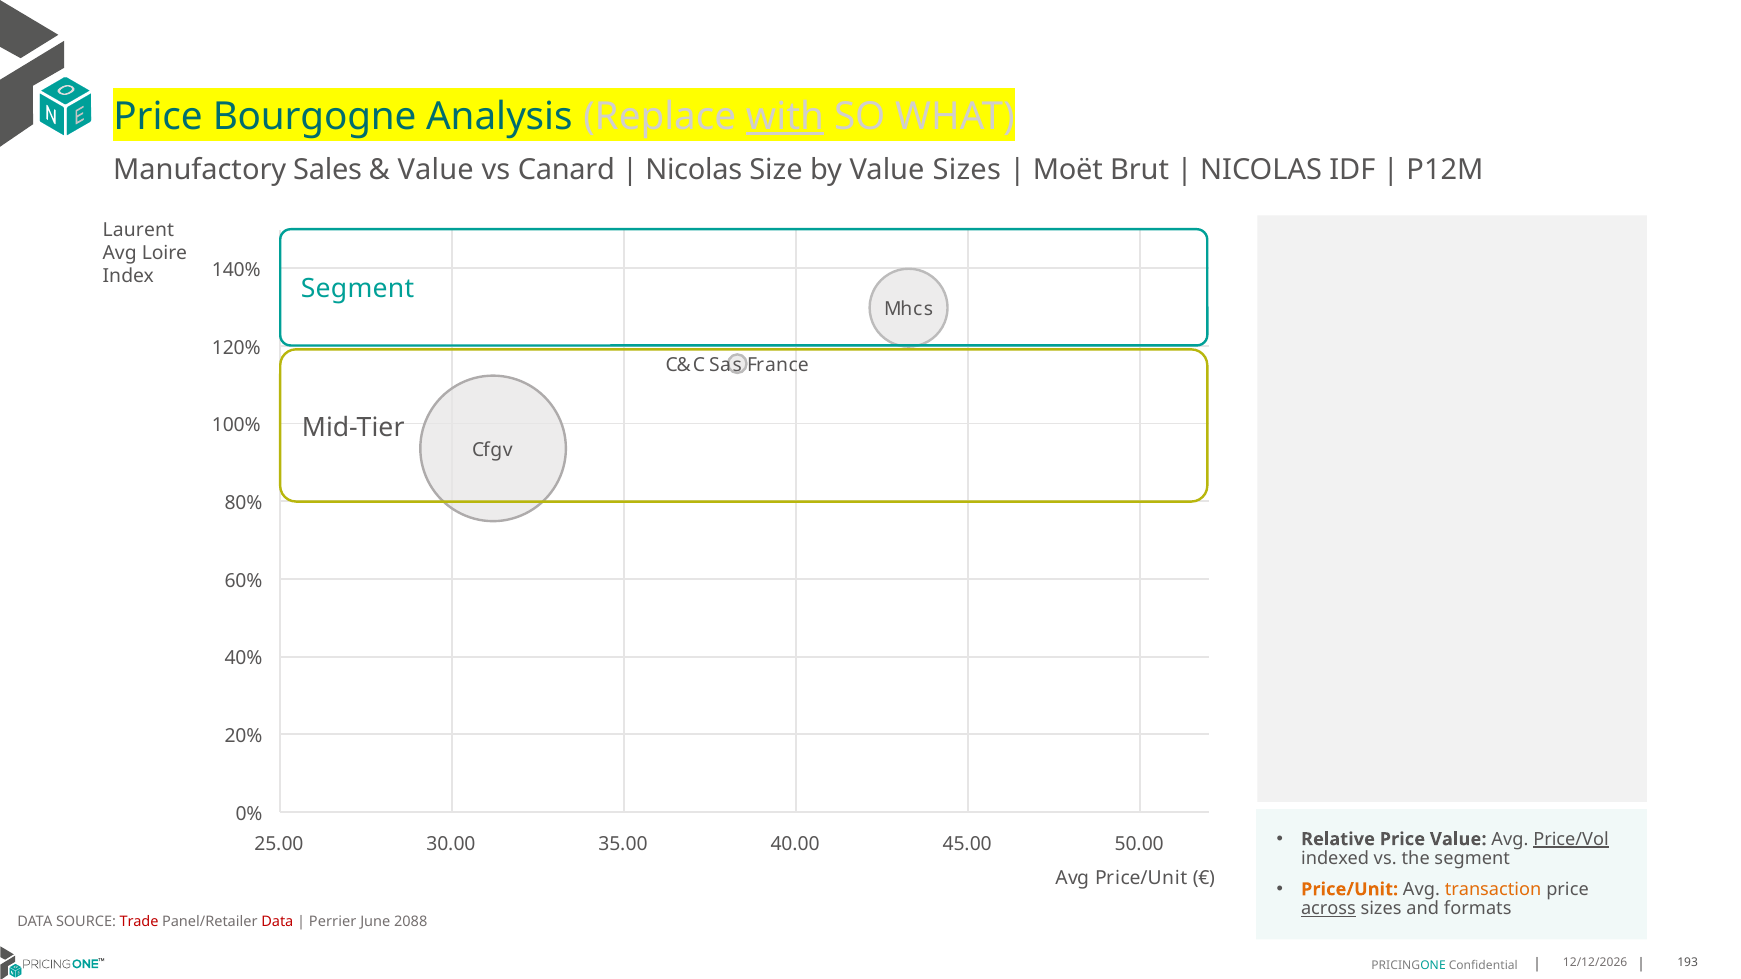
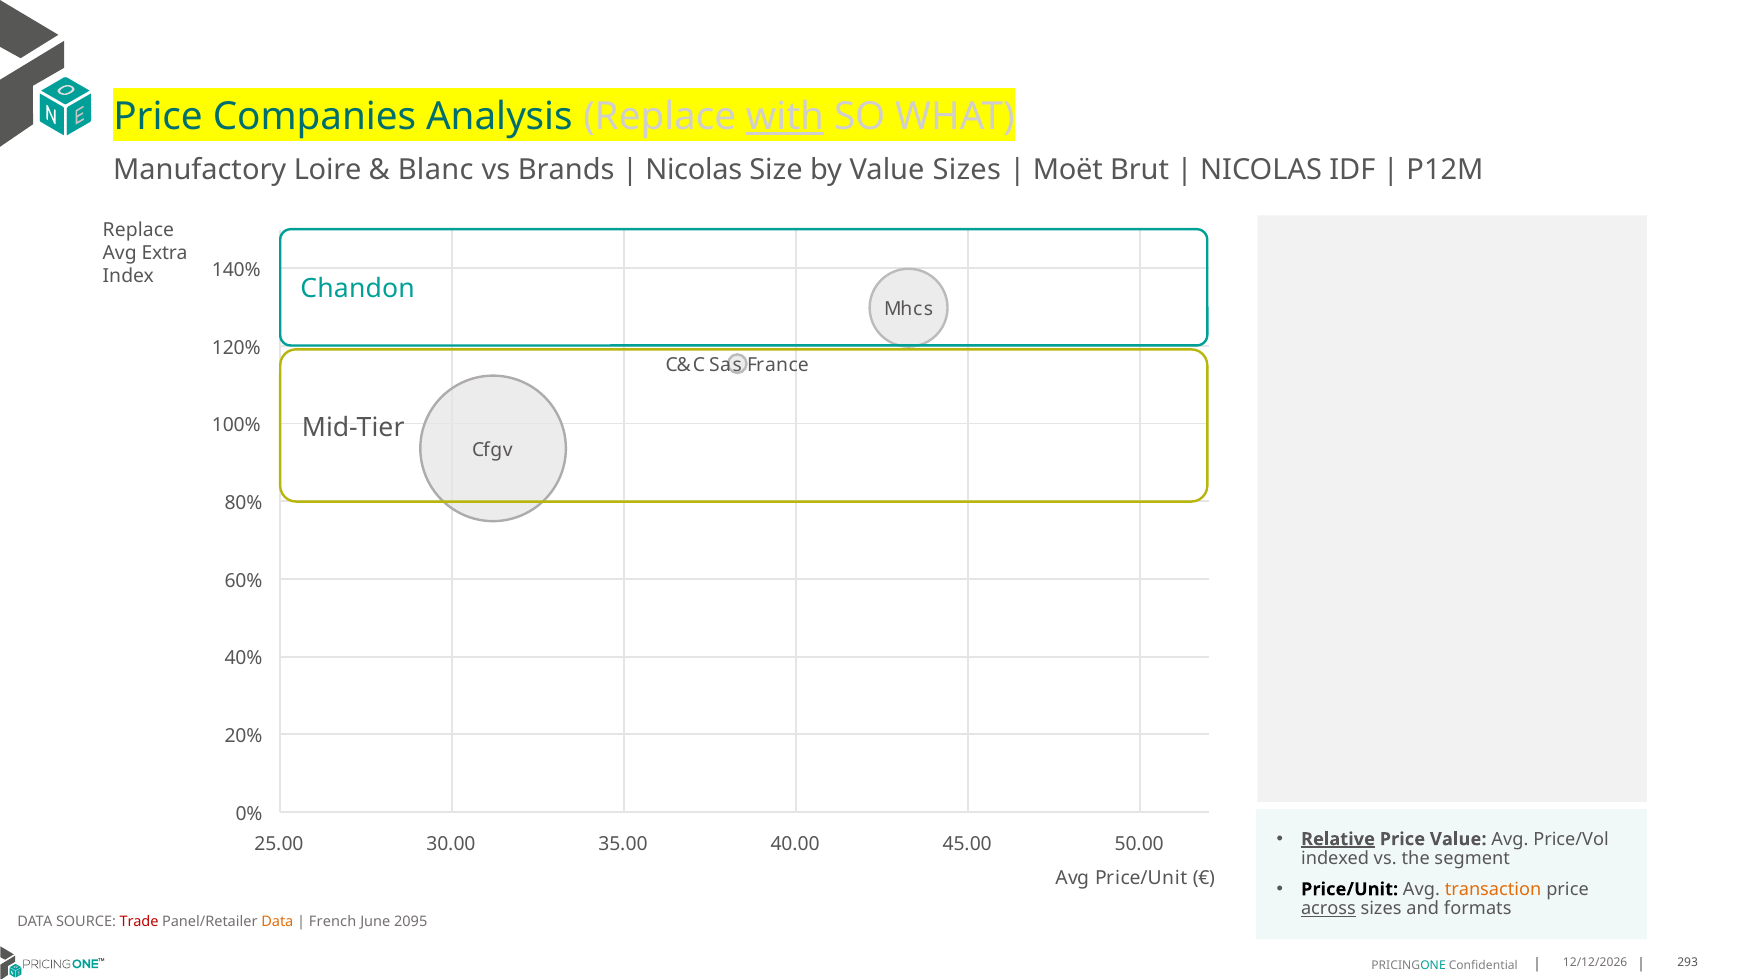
Bourgogne: Bourgogne -> Companies
Sales: Sales -> Loire
Value at (436, 170): Value -> Blanc
Canard: Canard -> Brands
Laurent at (138, 230): Laurent -> Replace
Loire: Loire -> Extra
Segment at (358, 289): Segment -> Chandon
Relative underline: none -> present
Price/Vol underline: present -> none
Price/Unit at (1350, 890) colour: orange -> black
Data at (277, 922) colour: red -> orange
Perrier: Perrier -> French
2088: 2088 -> 2095
193: 193 -> 293
